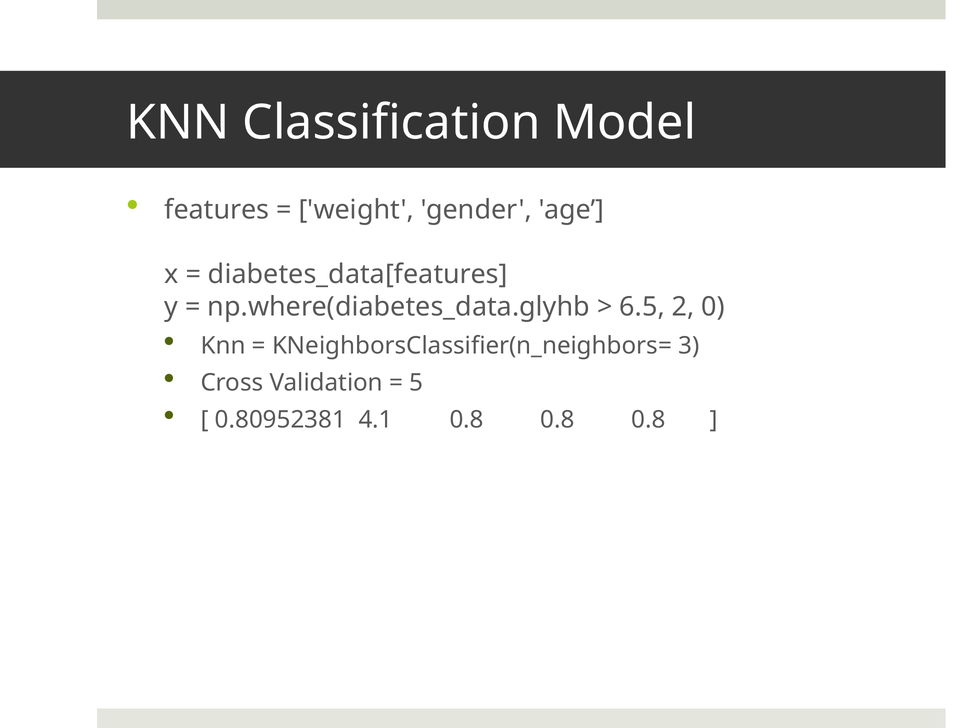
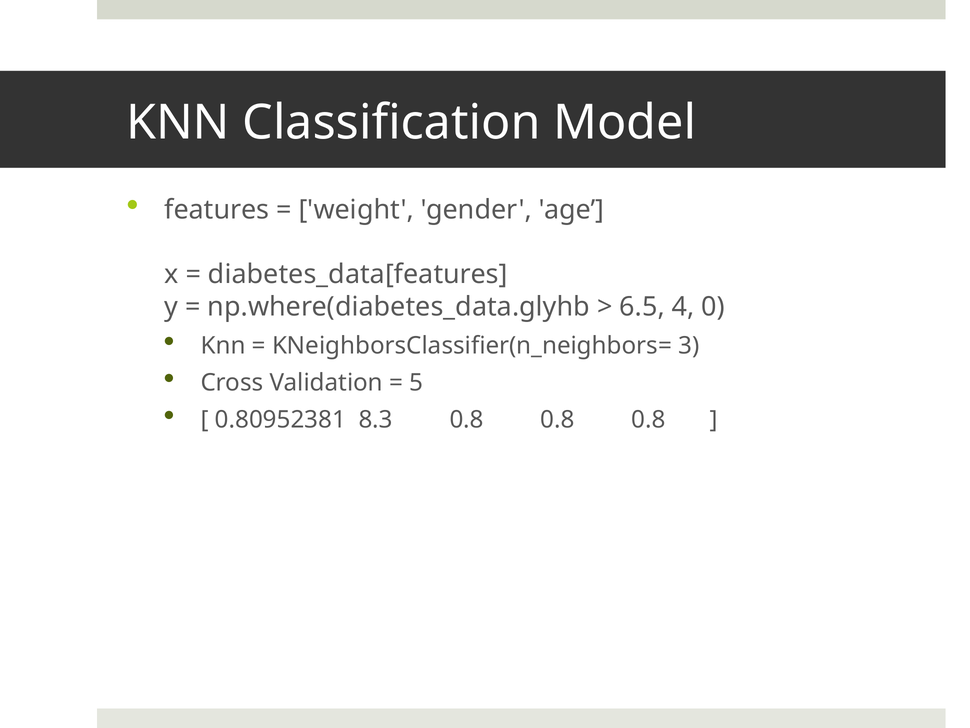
2: 2 -> 4
4.1: 4.1 -> 8.3
